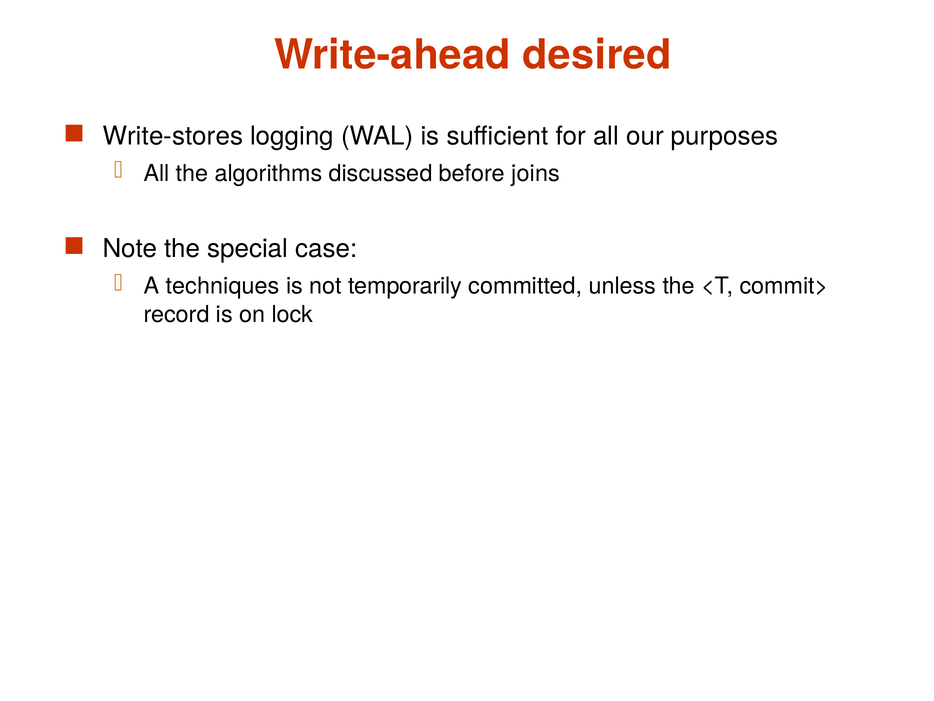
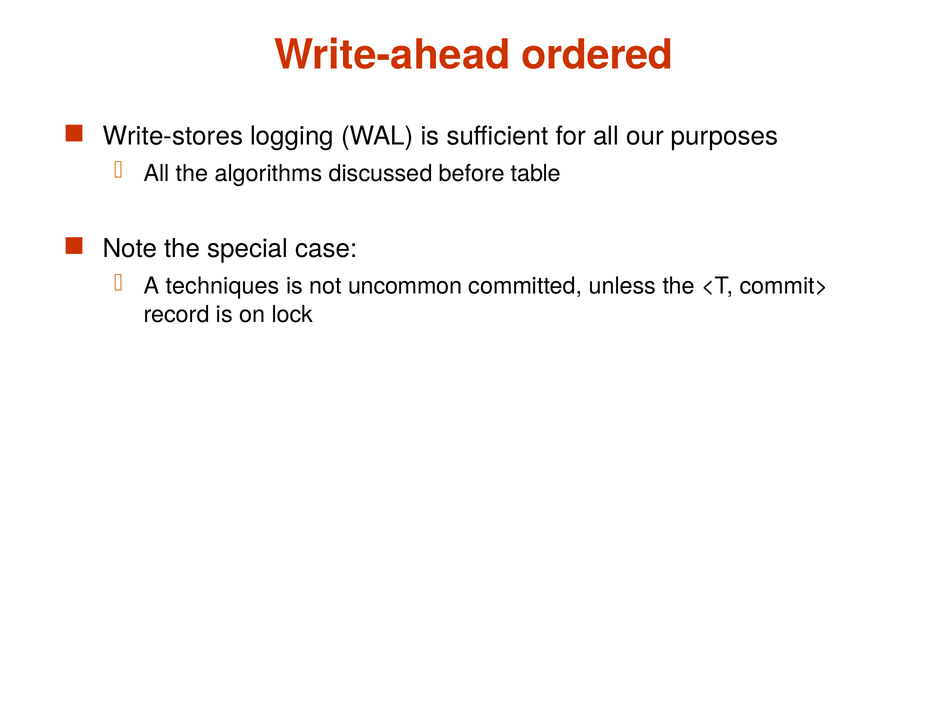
desired: desired -> ordered
joins: joins -> table
temporarily: temporarily -> uncommon
